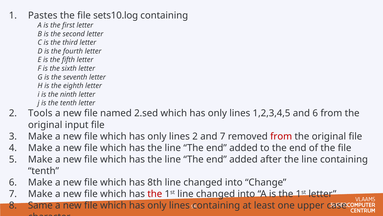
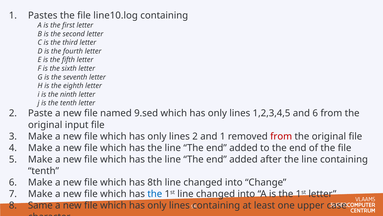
sets10.log: sets10.log -> line10.log
Tools: Tools -> Paste
2.sed: 2.sed -> 9.sed
and 7: 7 -> 1
the at (155, 193) colour: red -> blue
